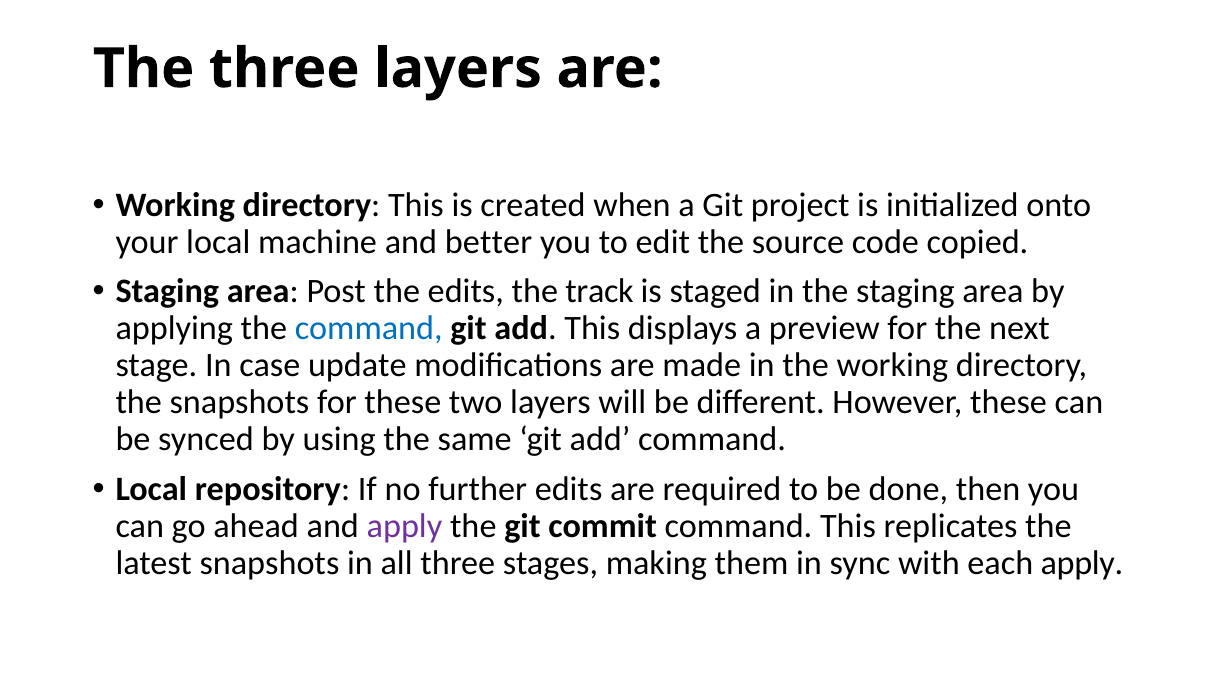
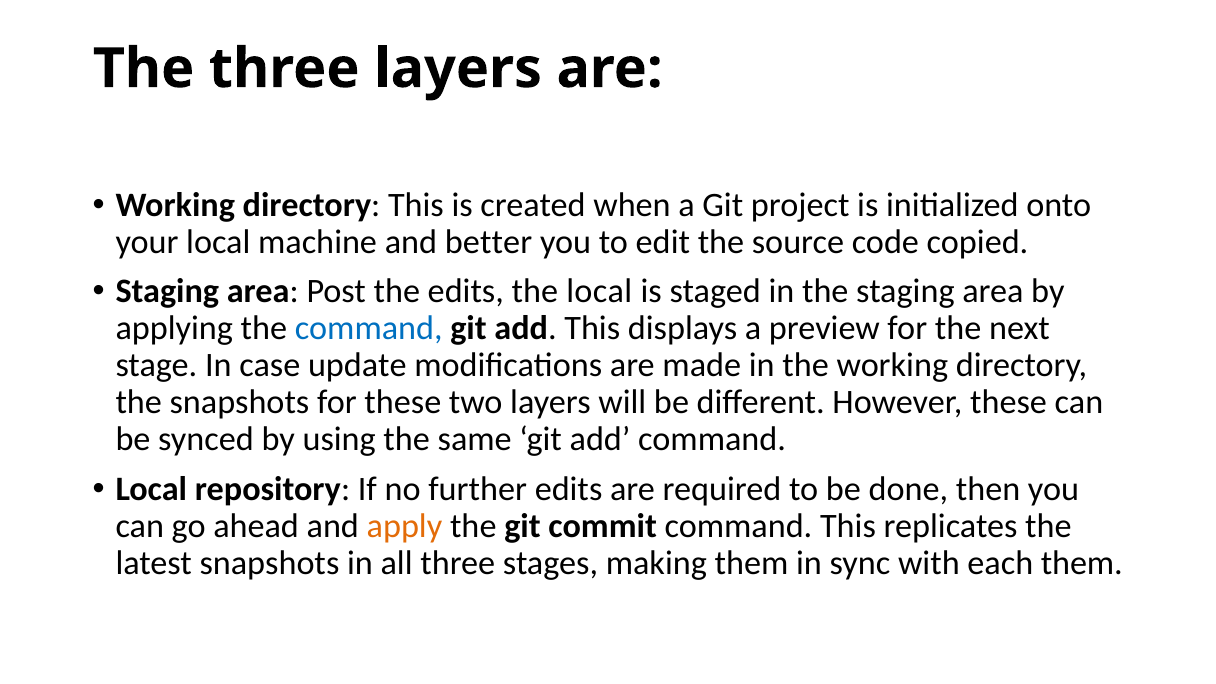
the track: track -> local
apply at (404, 526) colour: purple -> orange
each apply: apply -> them
